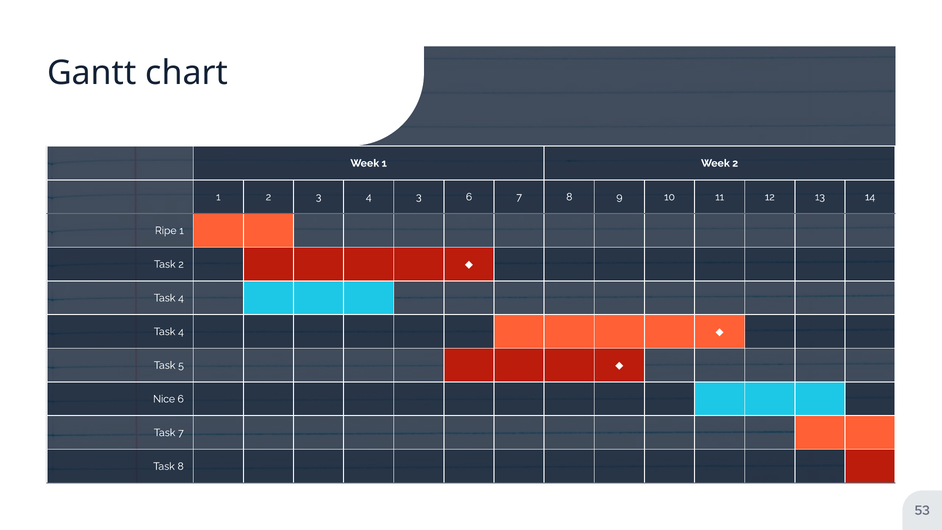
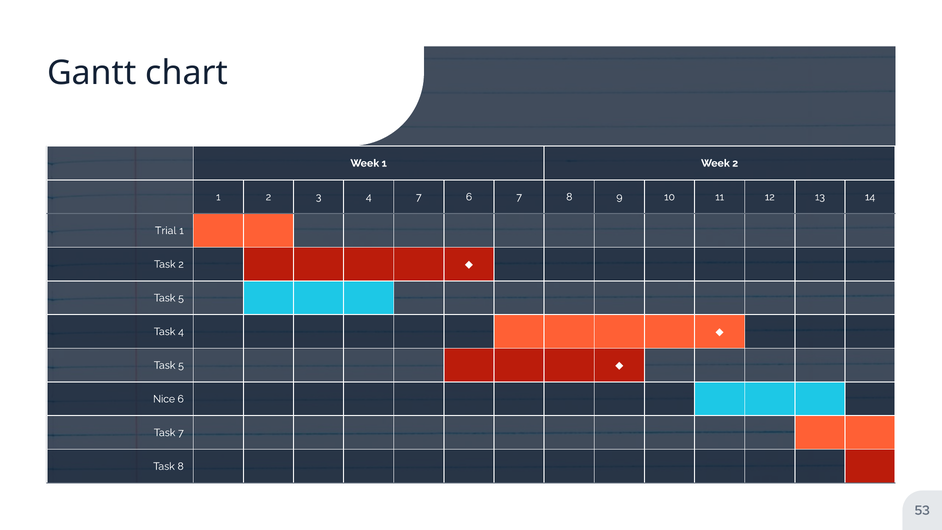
4 3: 3 -> 7
Ripe: Ripe -> Trial
4 at (181, 298): 4 -> 5
